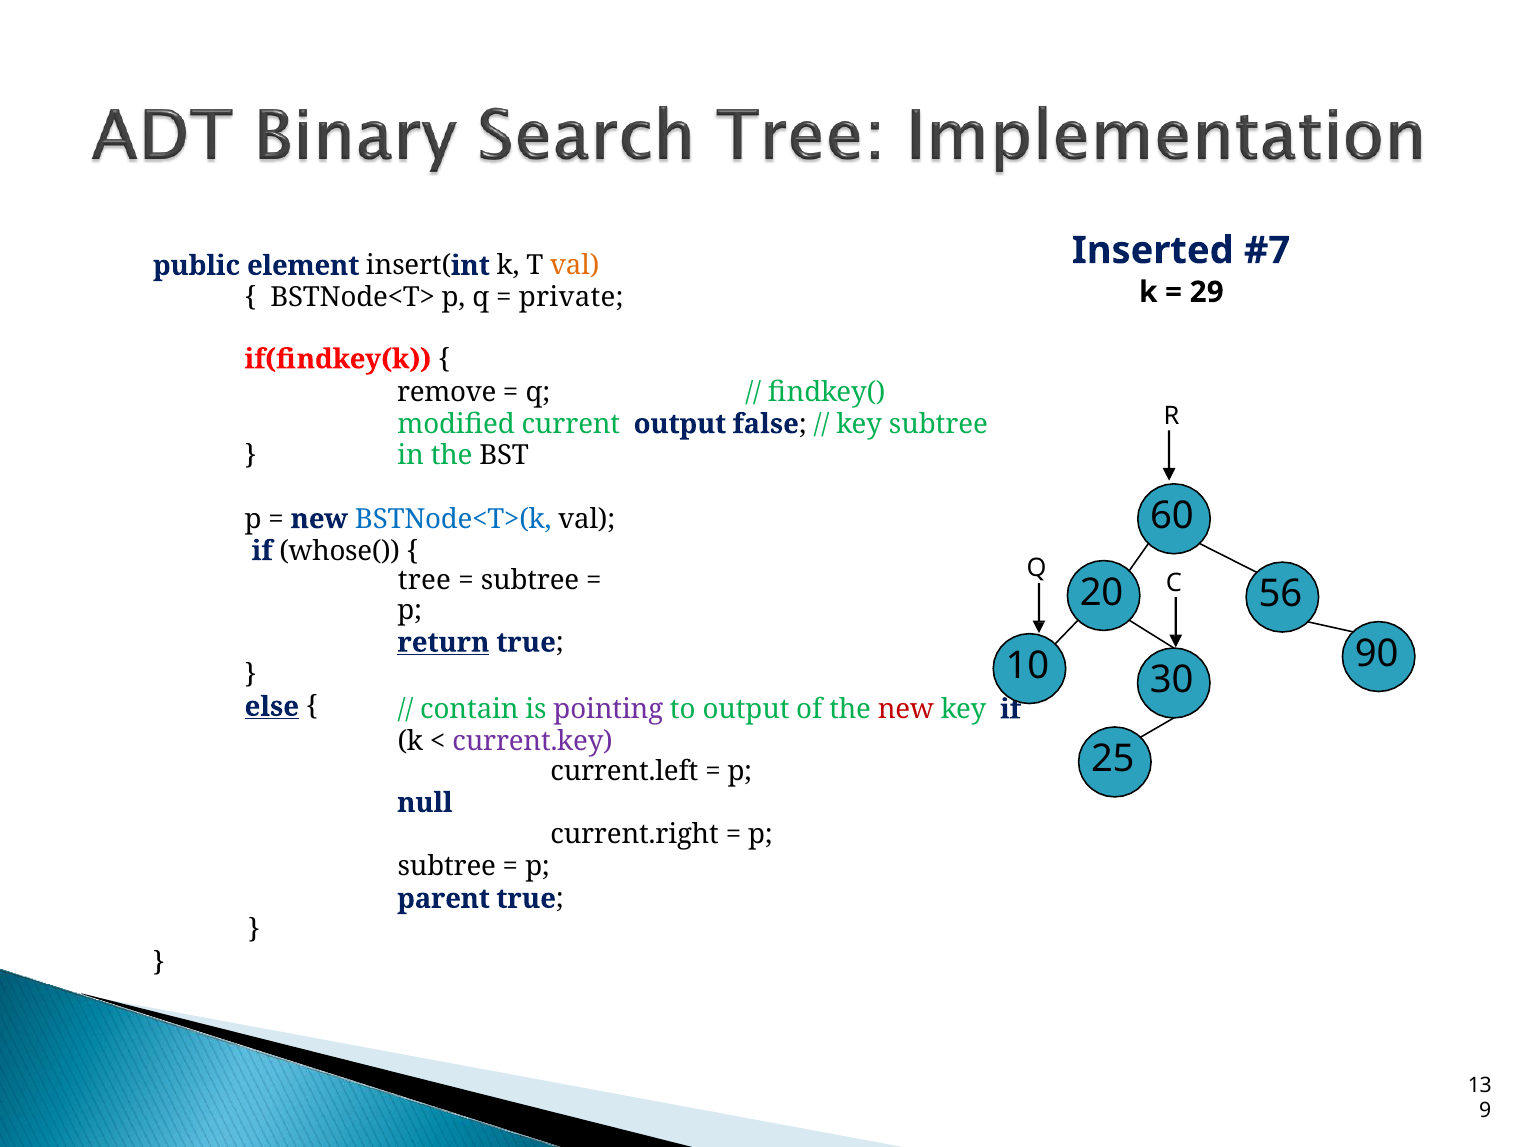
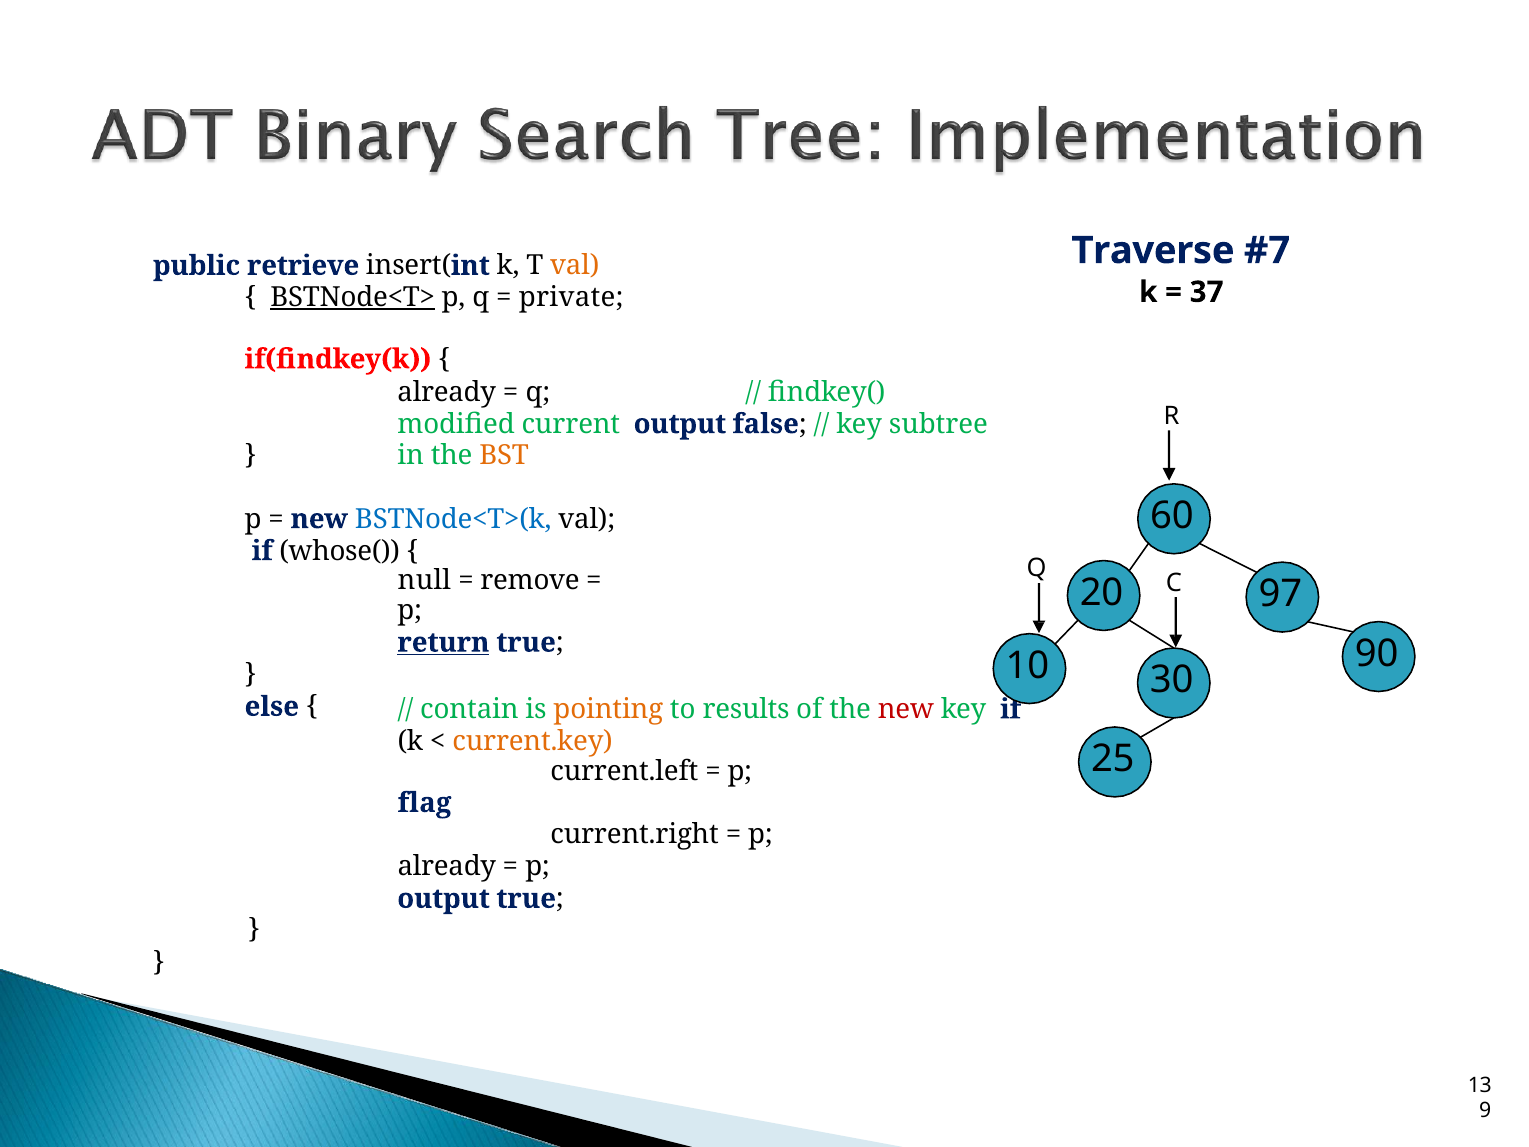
Inserted: Inserted -> Traverse
element: element -> retrieve
29: 29 -> 37
BSTNode<T> underline: none -> present
remove at (447, 392): remove -> already
BST colour: black -> orange
tree: tree -> null
subtree at (530, 581): subtree -> remove
56: 56 -> 97
else underline: present -> none
pointing colour: purple -> orange
to output: output -> results
current.key colour: purple -> orange
null: null -> flag
subtree at (447, 866): subtree -> already
parent at (444, 898): parent -> output
